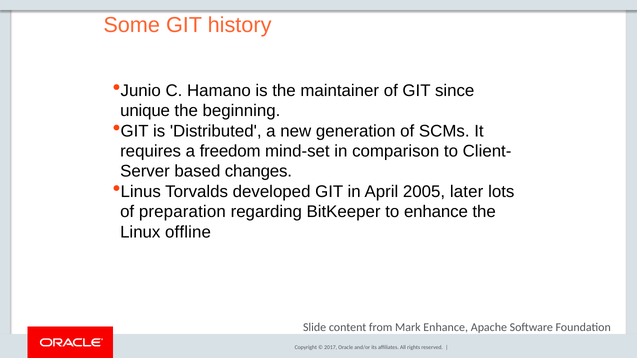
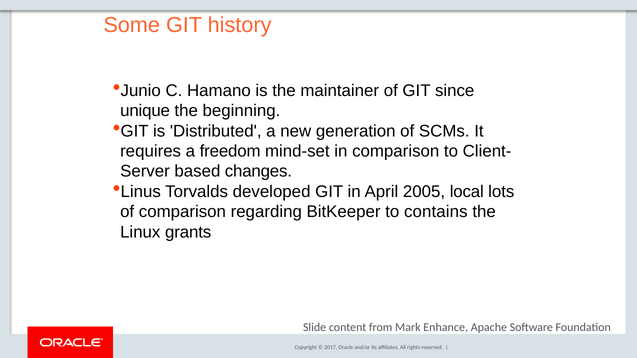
later: later -> local
of preparation: preparation -> comparison
to enhance: enhance -> contains
offline: offline -> grants
